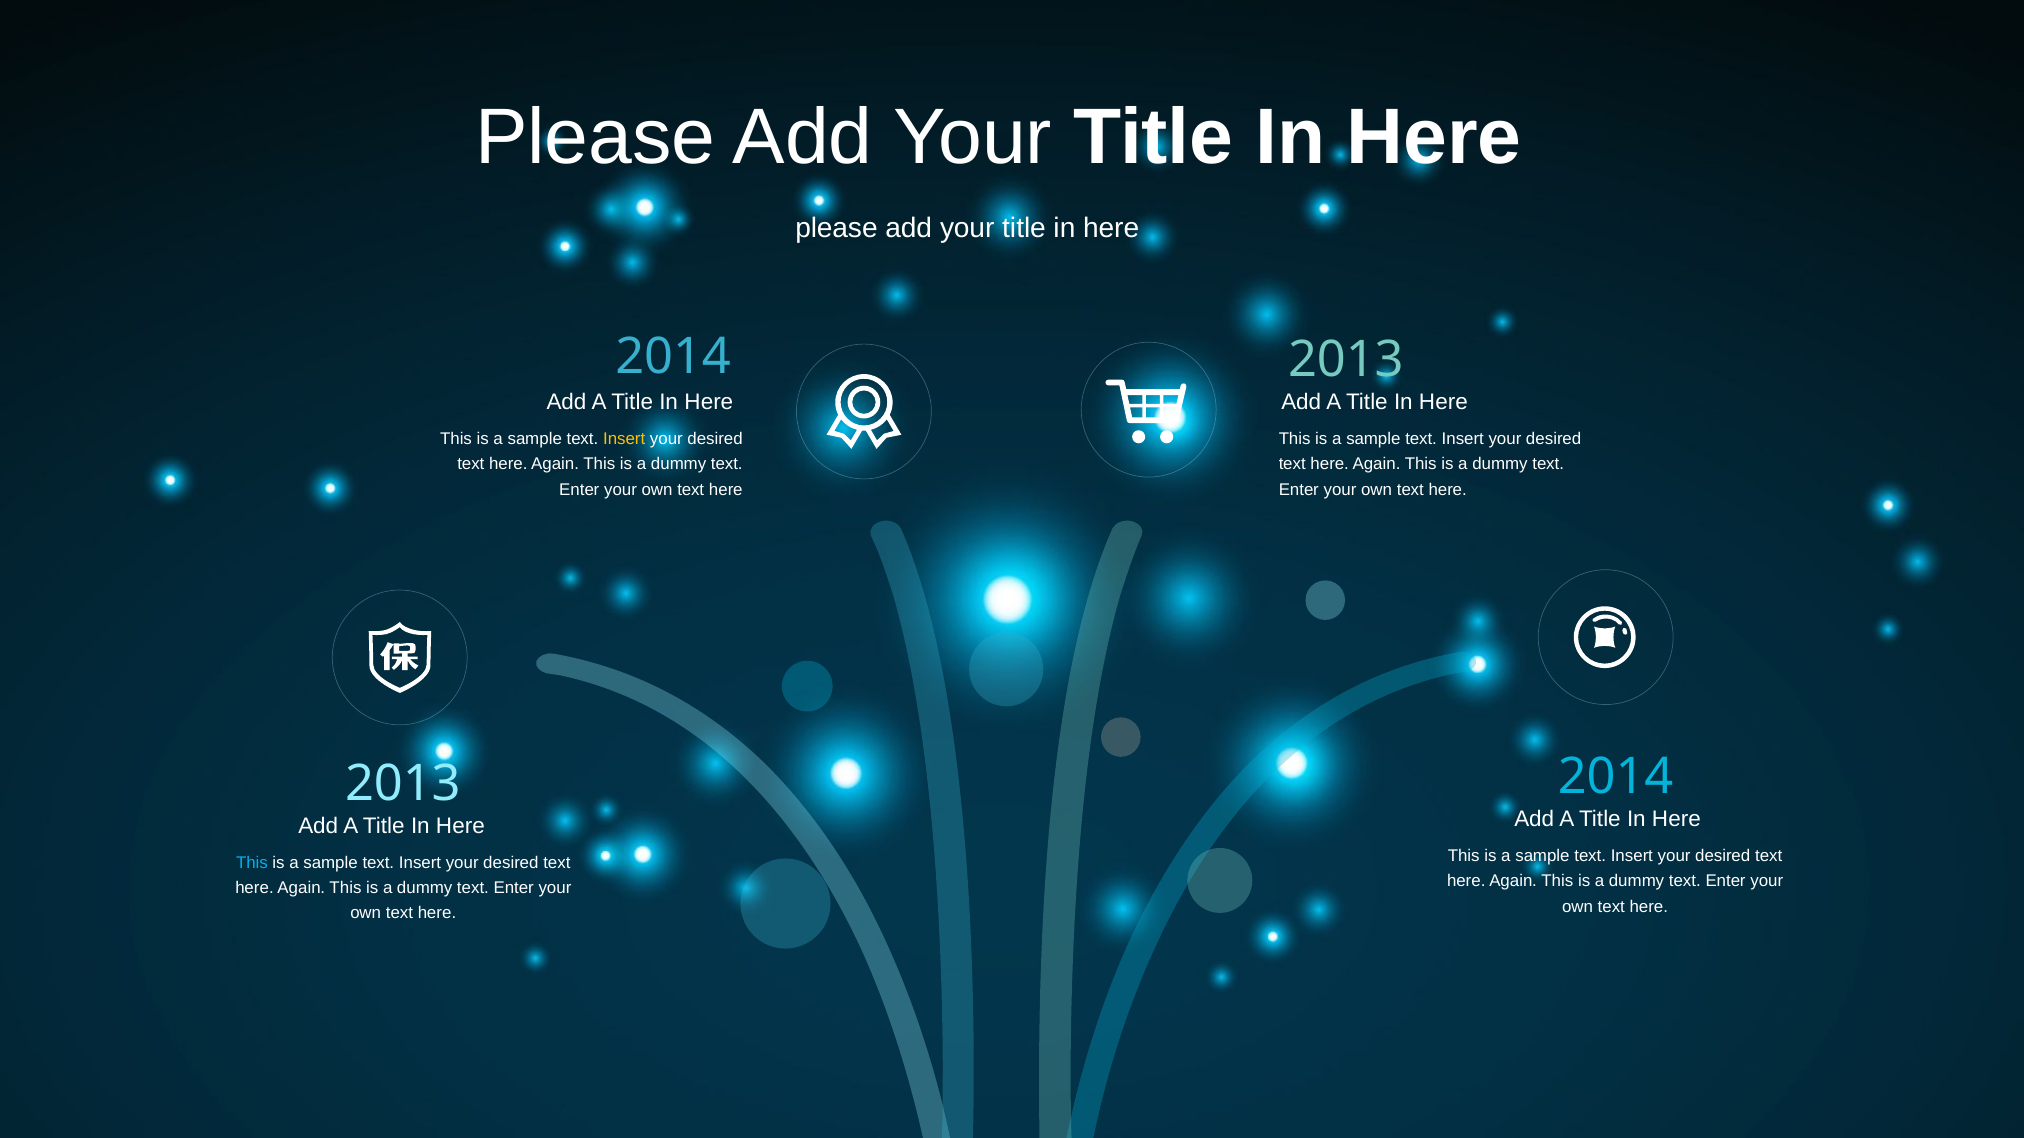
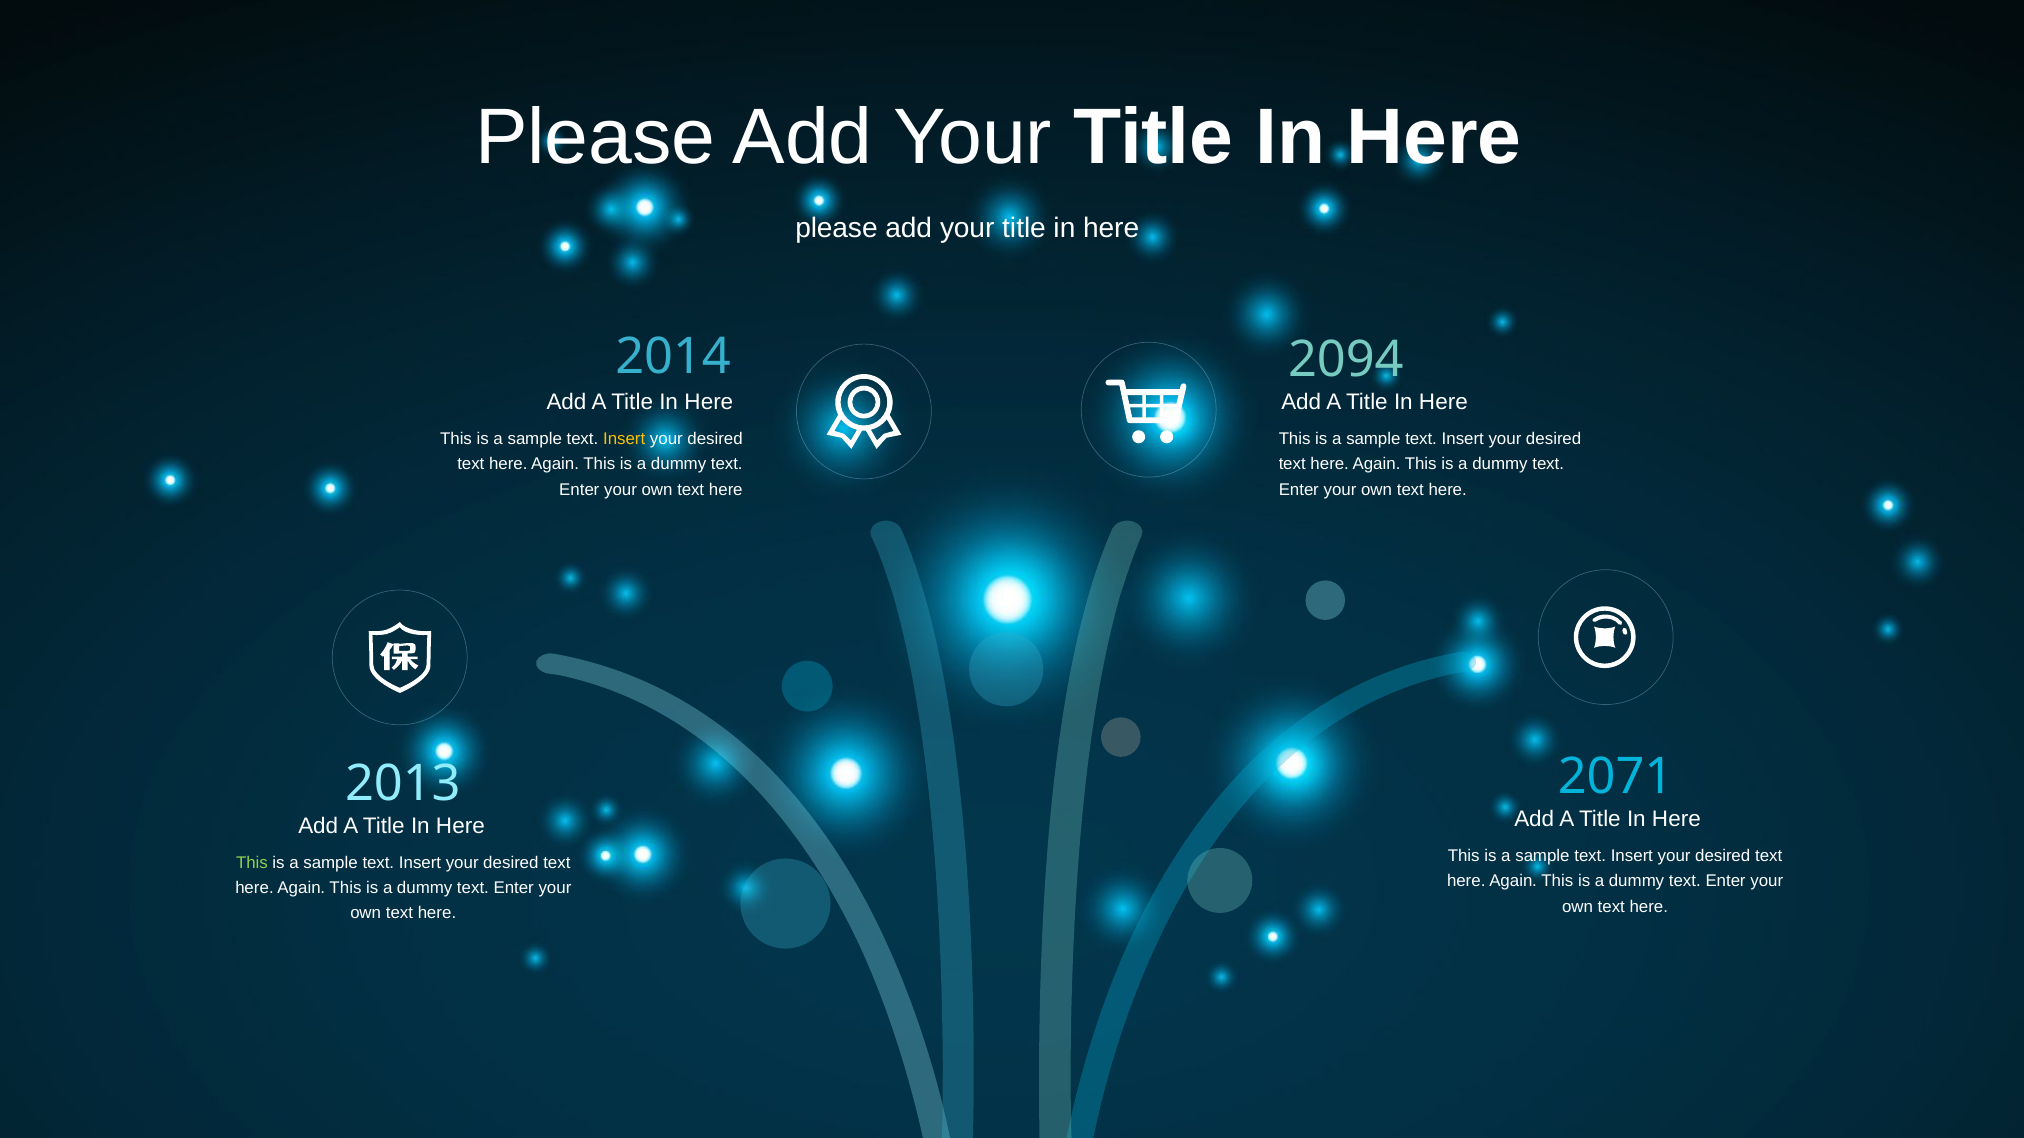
2013 at (1346, 360): 2013 -> 2094
2014 at (1616, 777): 2014 -> 2071
This at (252, 863) colour: light blue -> light green
